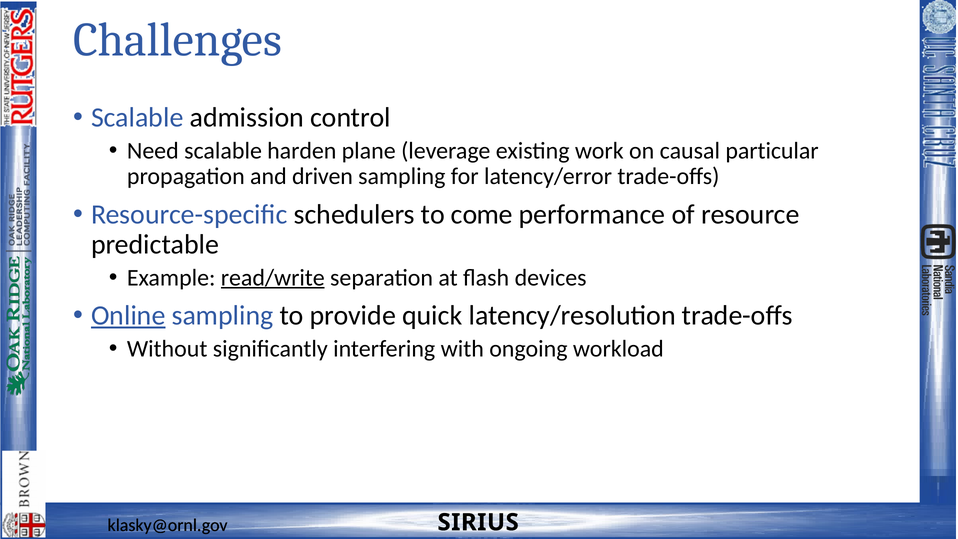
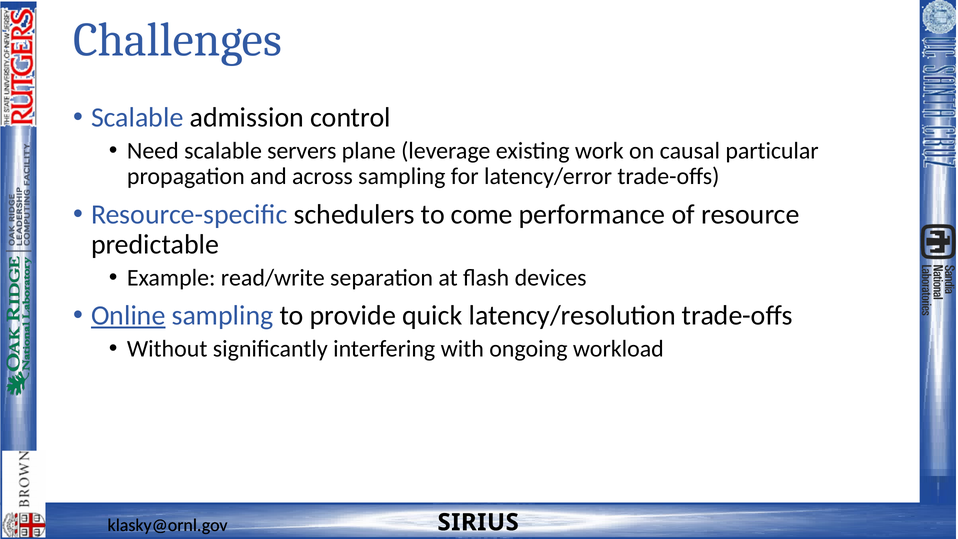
harden: harden -> servers
driven: driven -> across
read/write underline: present -> none
